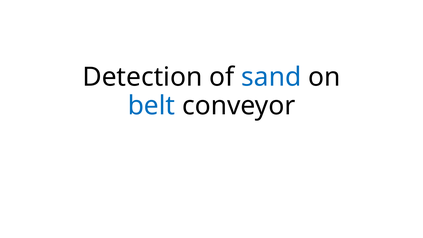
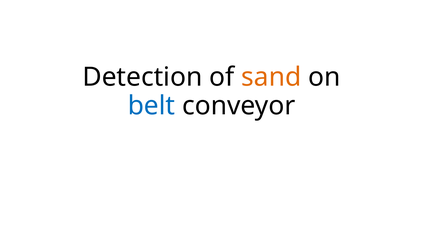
sand colour: blue -> orange
